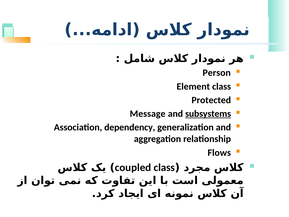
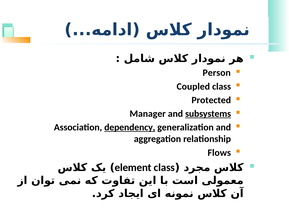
Element: Element -> Coupled
Message: Message -> Manager
dependency underline: none -> present
coupled: coupled -> element
